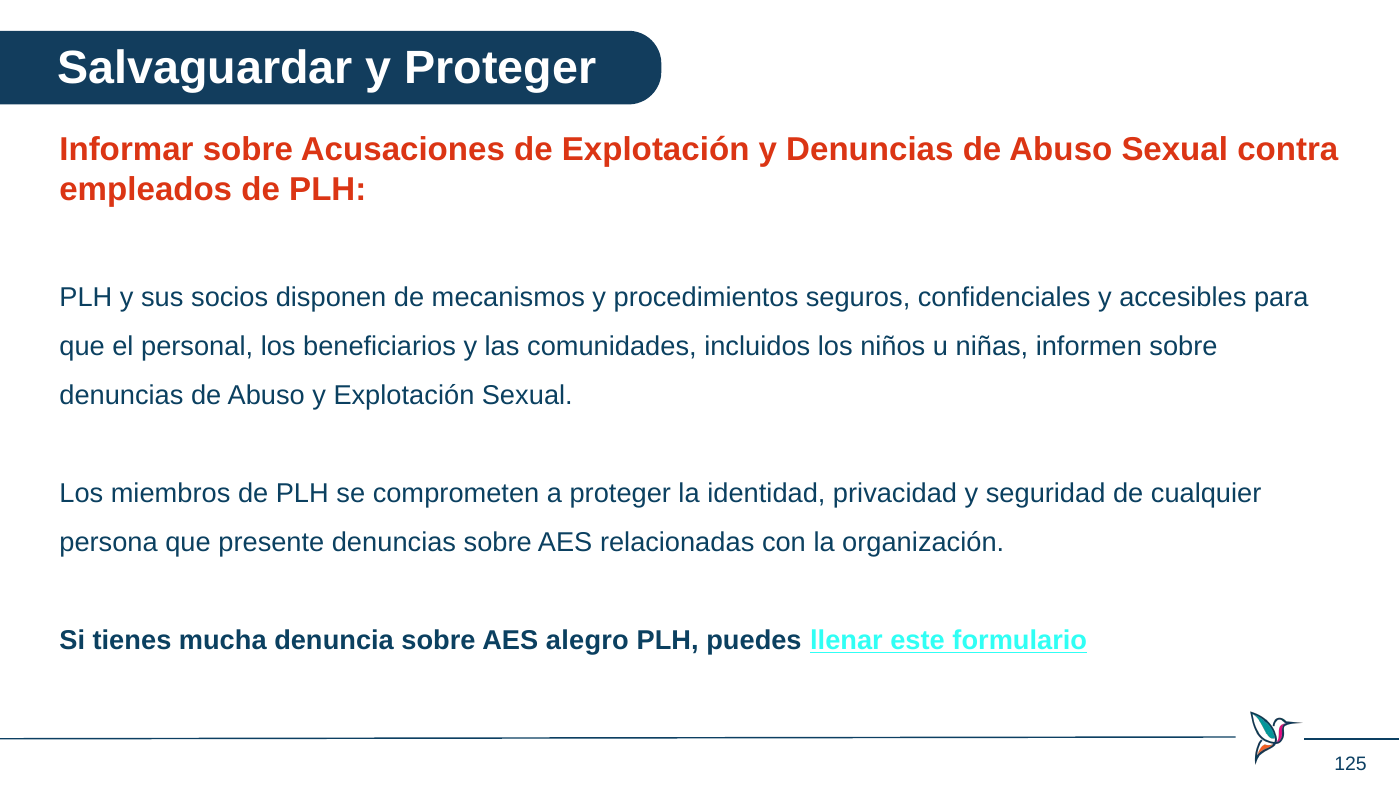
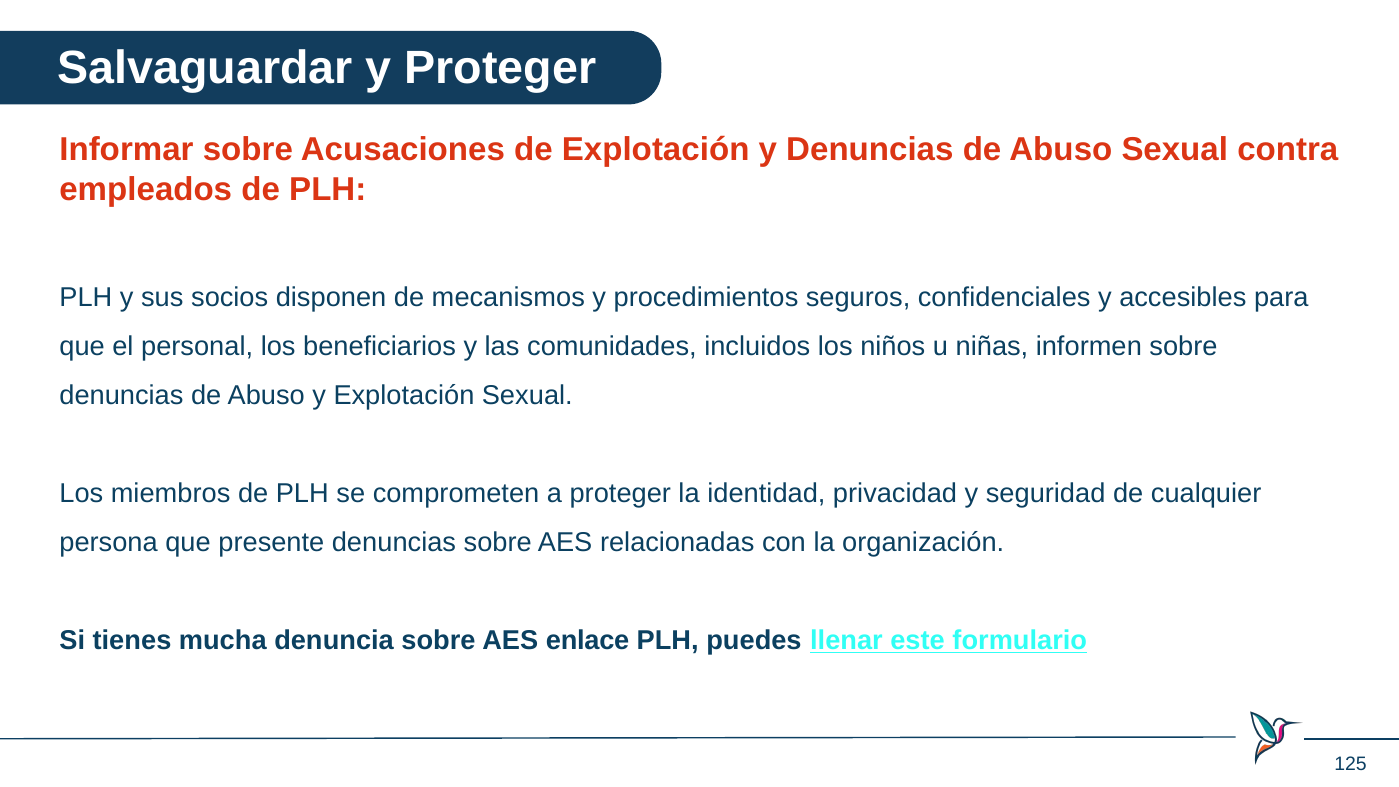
alegro: alegro -> enlace
